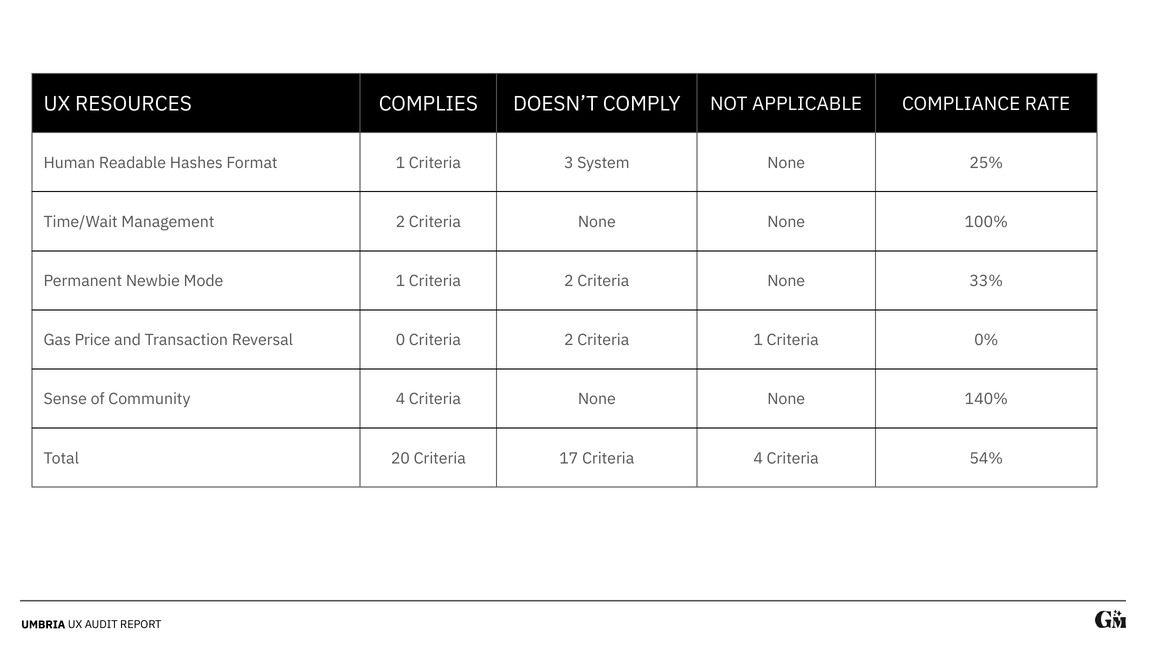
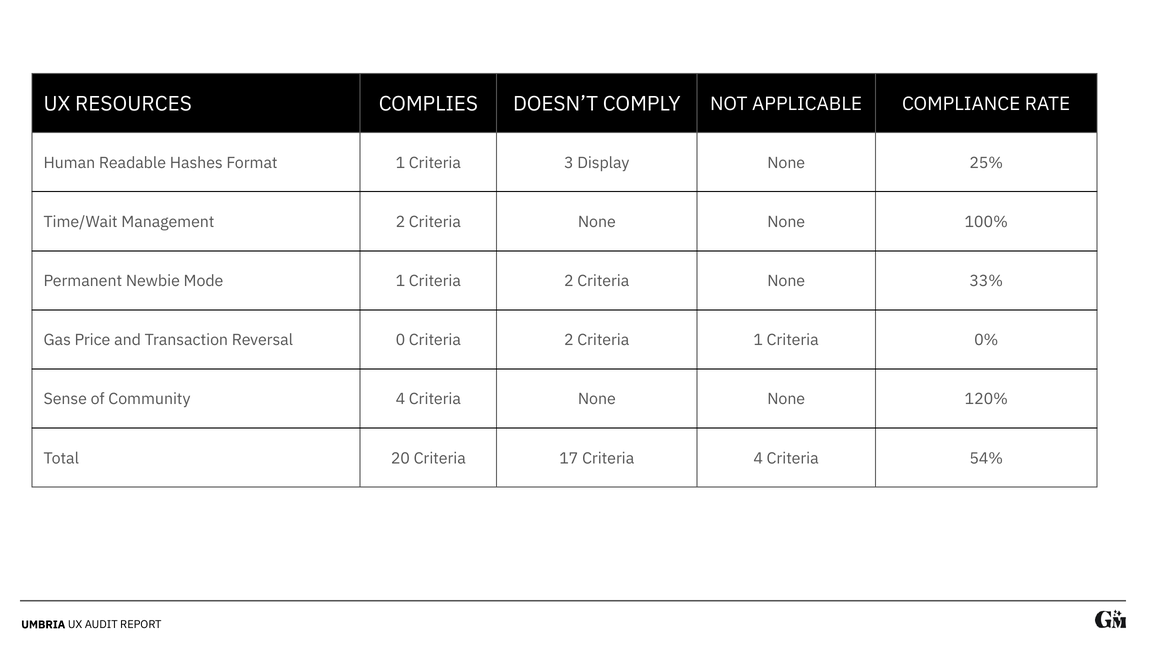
System: System -> Display
140%: 140% -> 120%
